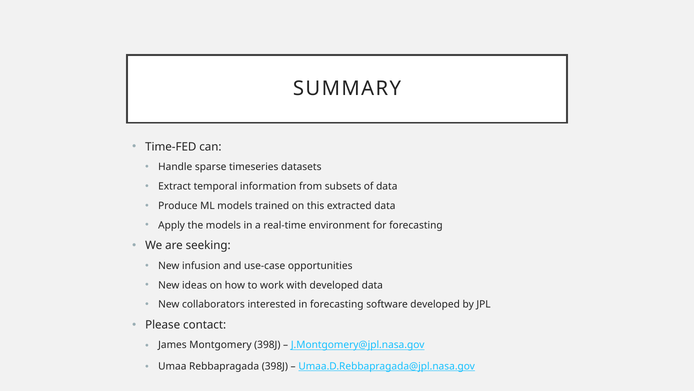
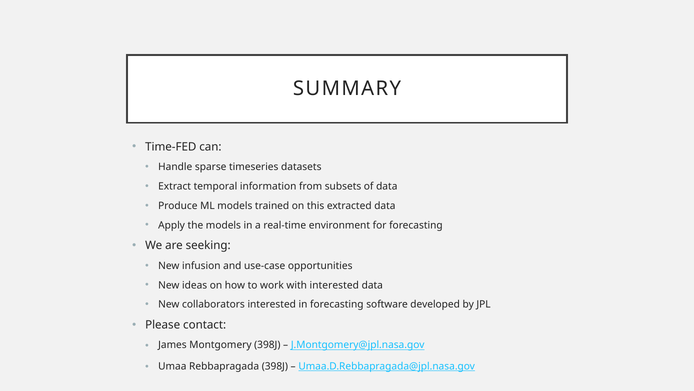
with developed: developed -> interested
